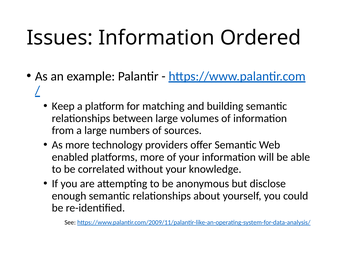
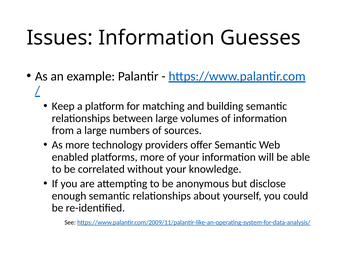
Ordered: Ordered -> Guesses
